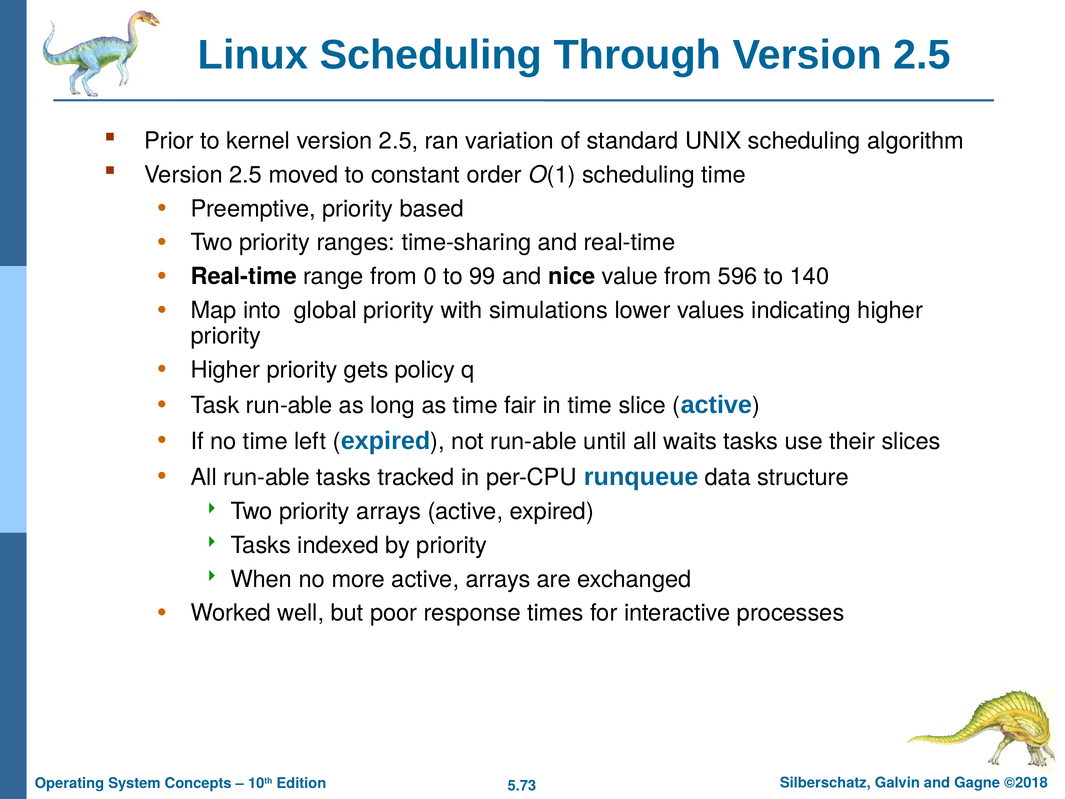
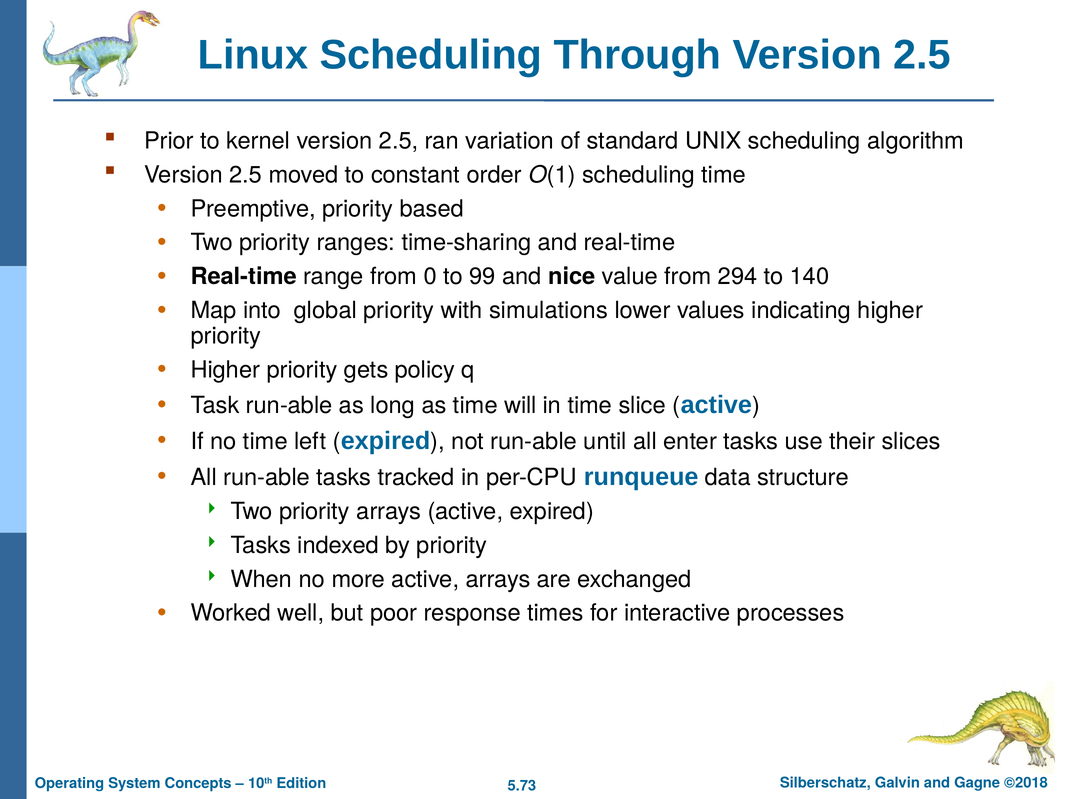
596: 596 -> 294
fair: fair -> will
waits: waits -> enter
